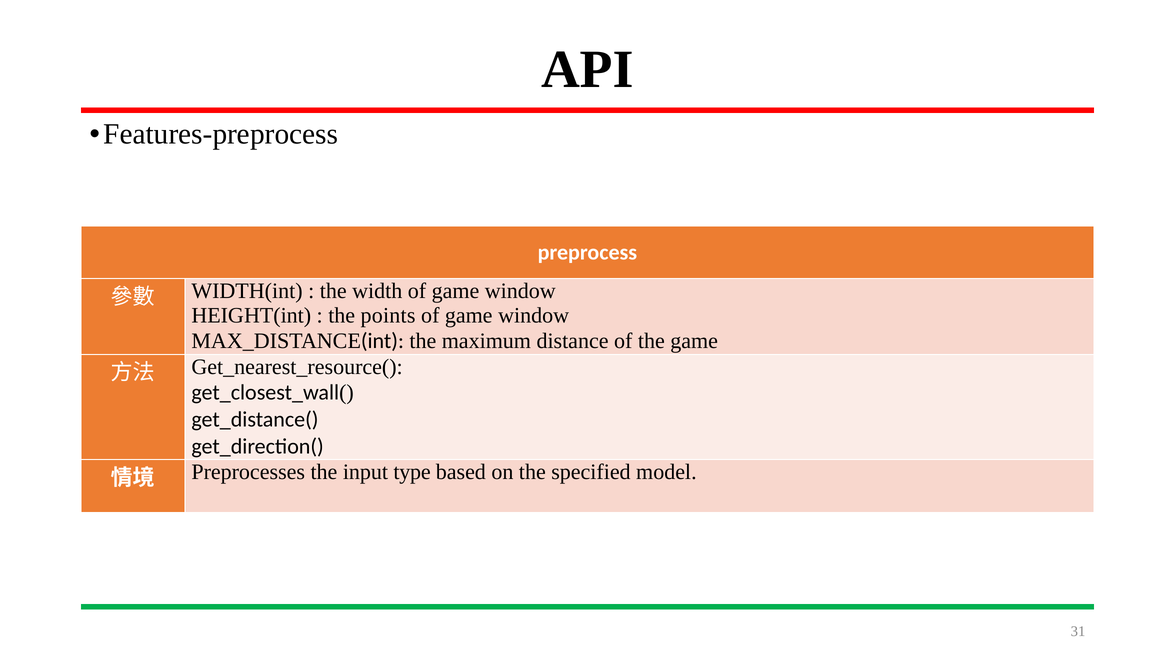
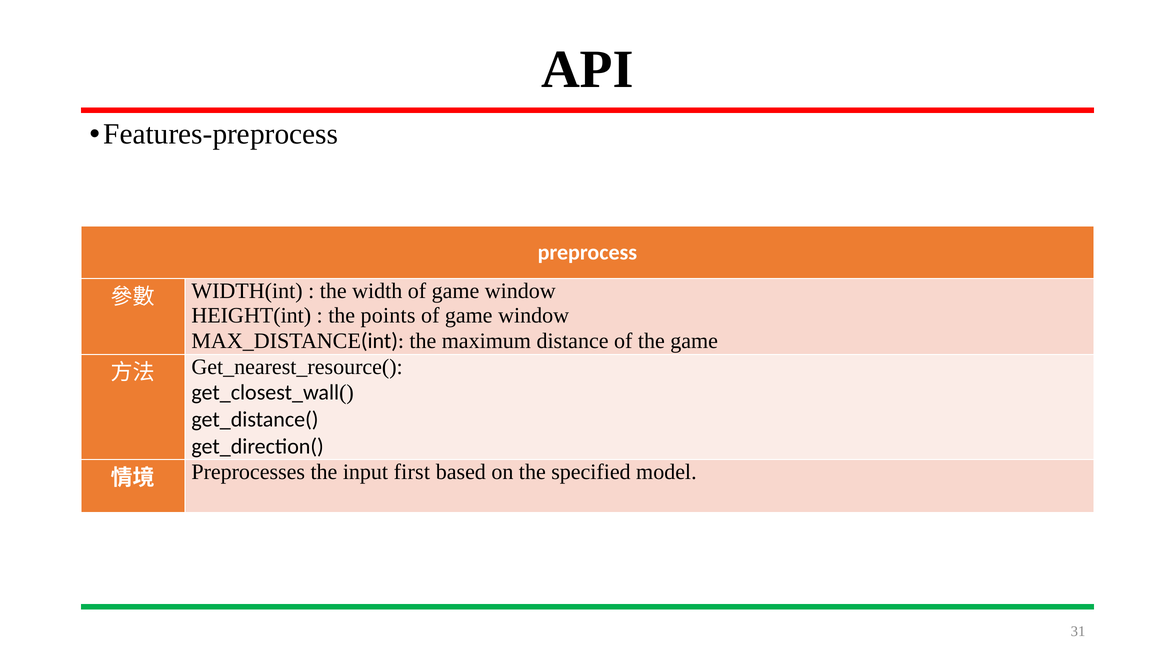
type: type -> first
